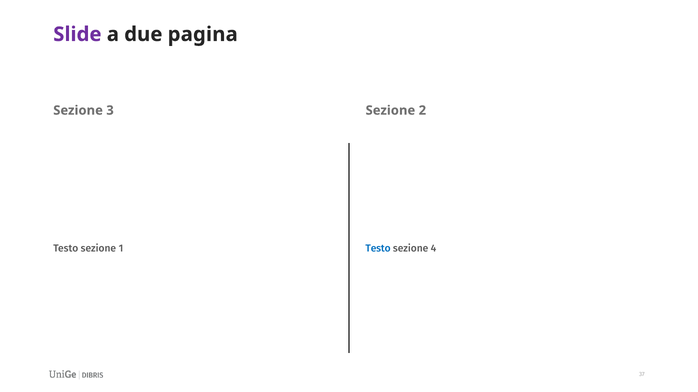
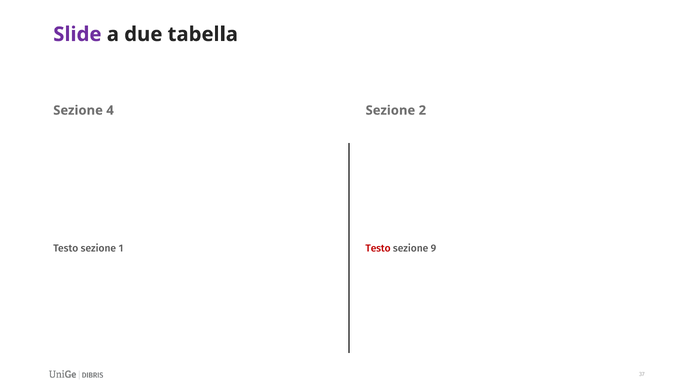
pagina: pagina -> tabella
3: 3 -> 4
Testo at (378, 249) colour: blue -> red
4: 4 -> 9
